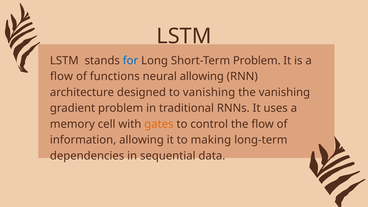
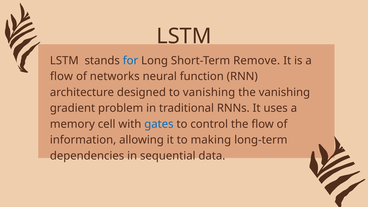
Short-Term Problem: Problem -> Remove
functions: functions -> networks
neural allowing: allowing -> function
gates colour: orange -> blue
